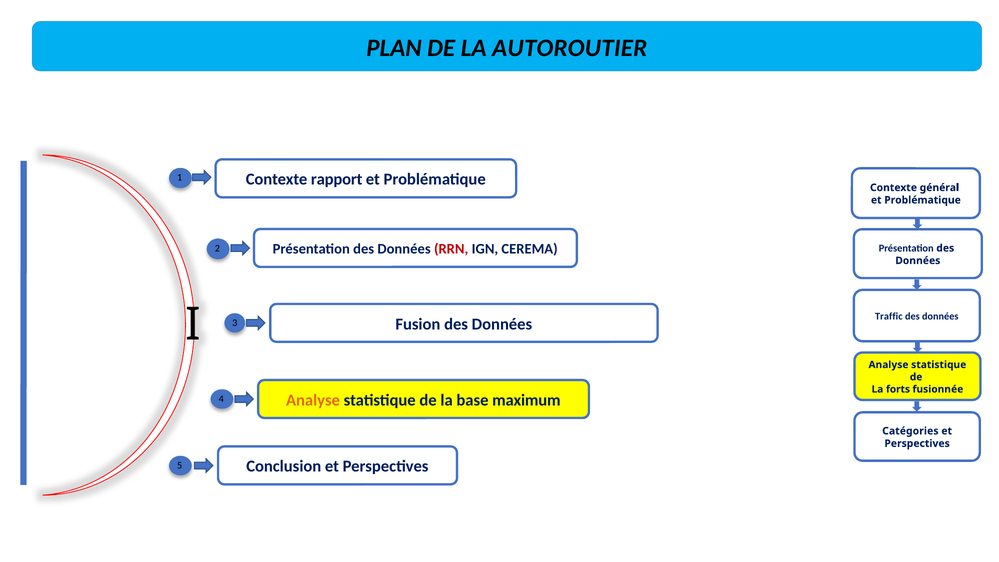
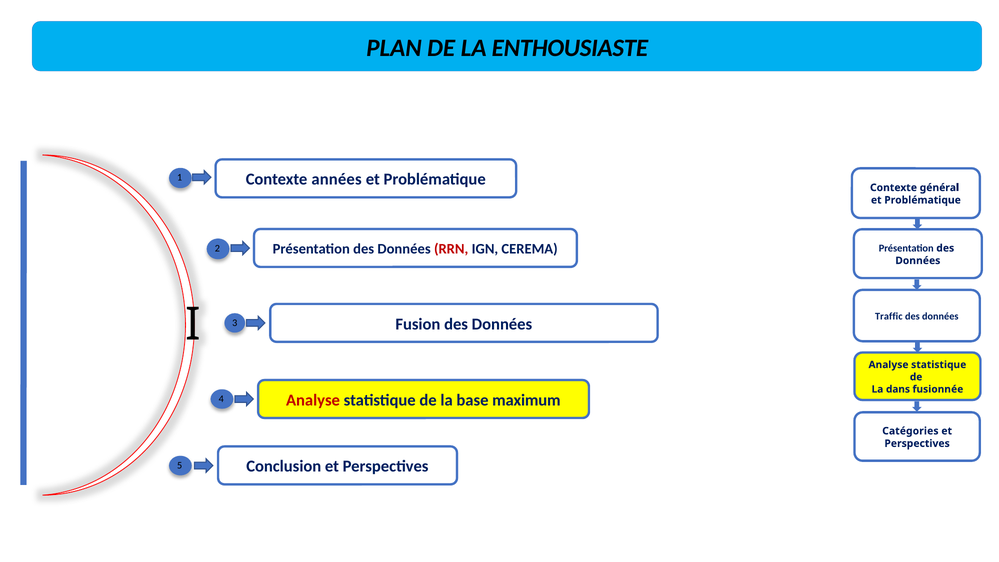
AUTOROUTIER: AUTOROUTIER -> ENTHOUSIASTE
rapport: rapport -> années
forts: forts -> dans
Analyse at (313, 400) colour: orange -> red
